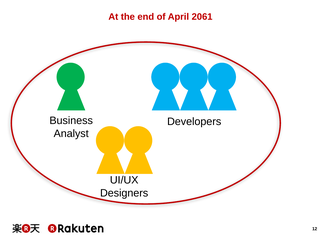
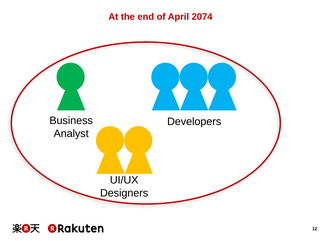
2061: 2061 -> 2074
